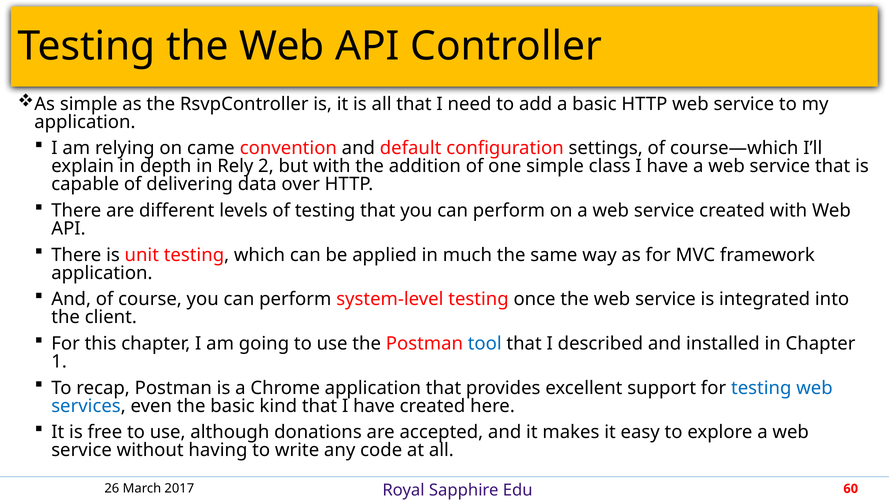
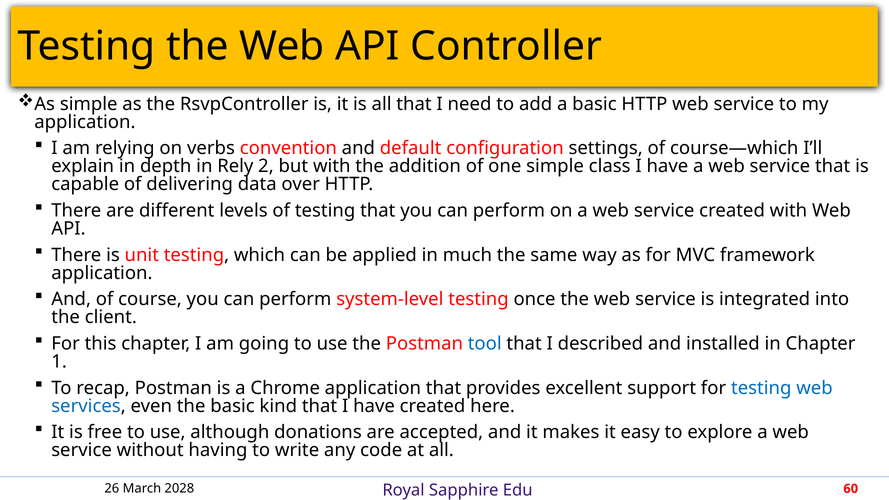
came: came -> verbs
2017: 2017 -> 2028
